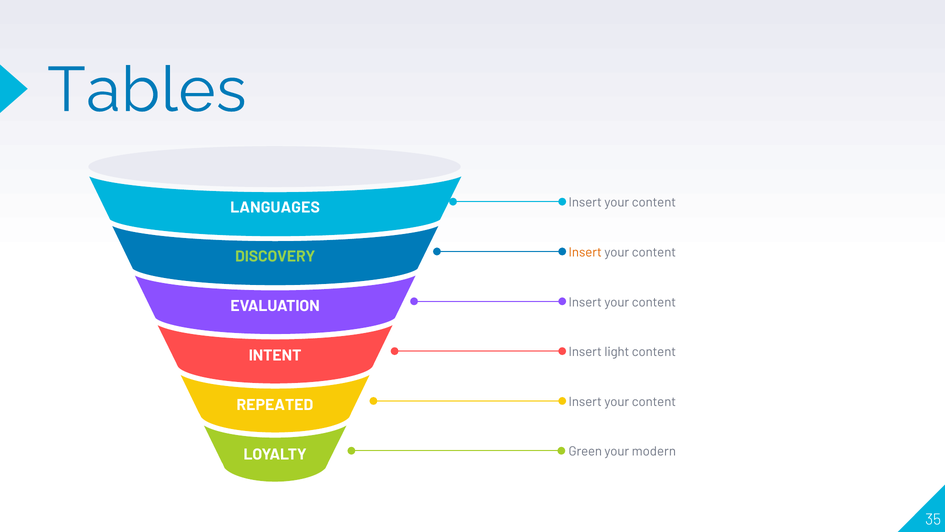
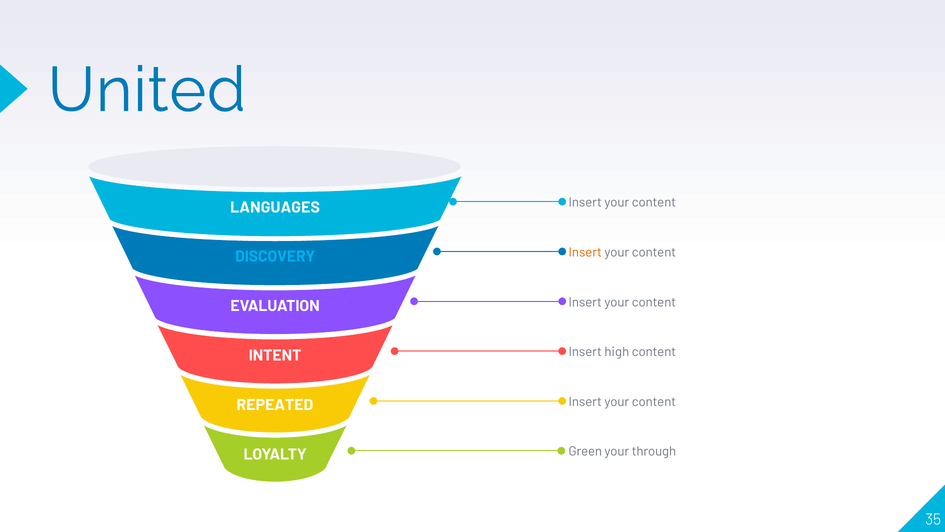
Tables: Tables -> United
DISCOVERY colour: light green -> light blue
light: light -> high
modern: modern -> through
